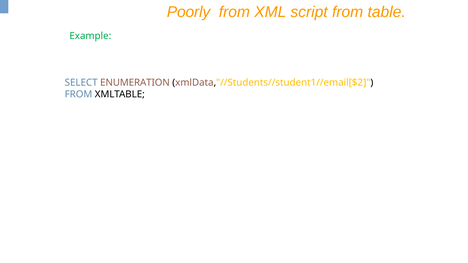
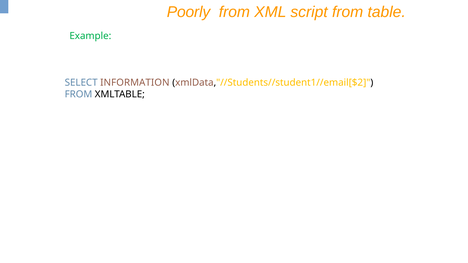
ENUMERATION: ENUMERATION -> INFORMATION
